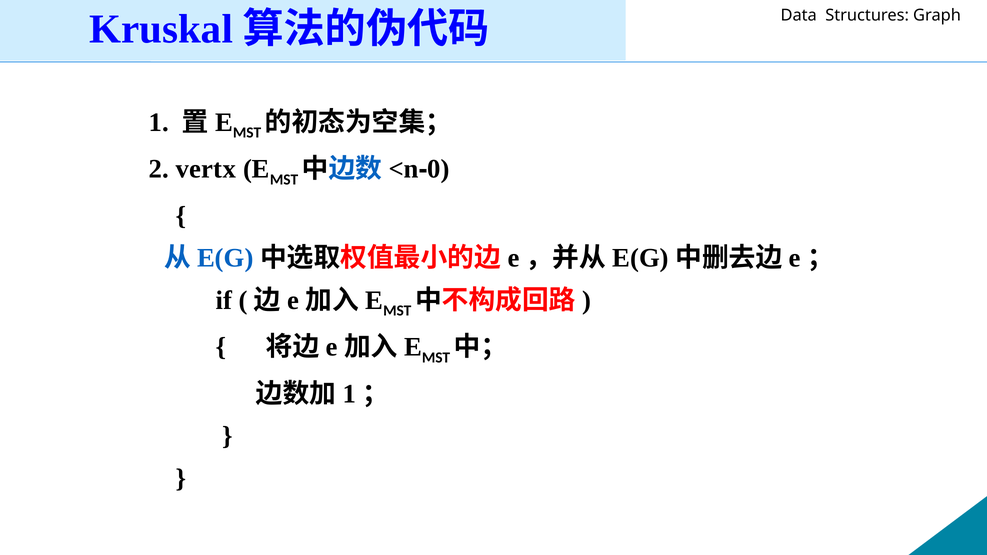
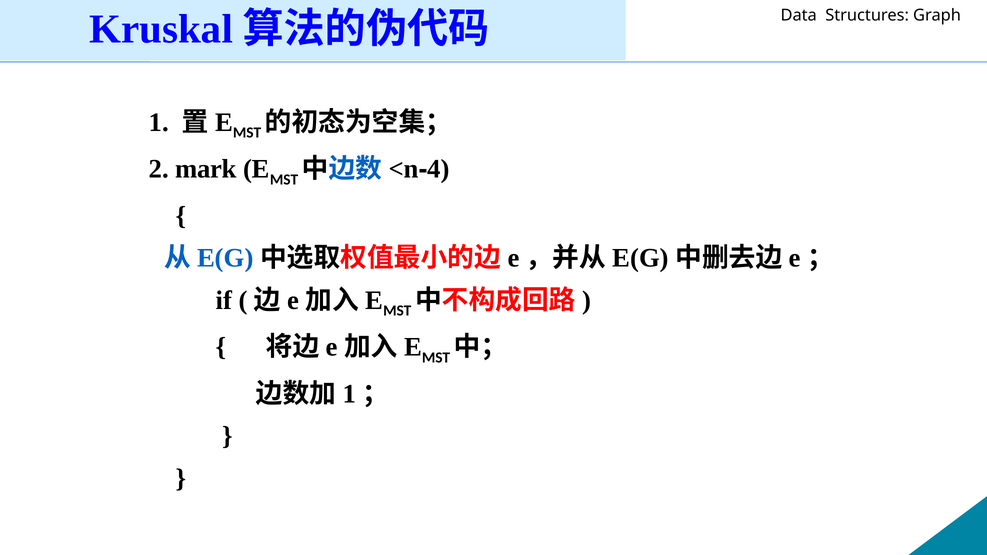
vertx: vertx -> mark
0: 0 -> 4
